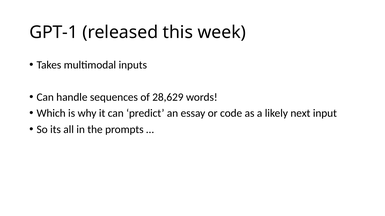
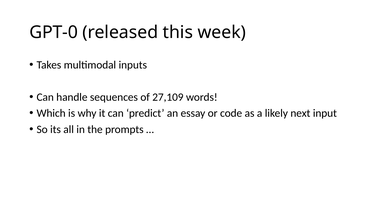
GPT-1: GPT-1 -> GPT-0
28,629: 28,629 -> 27,109
